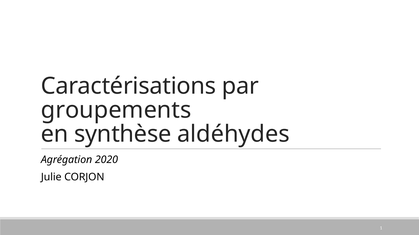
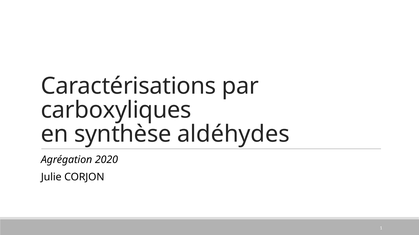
groupements: groupements -> carboxyliques
